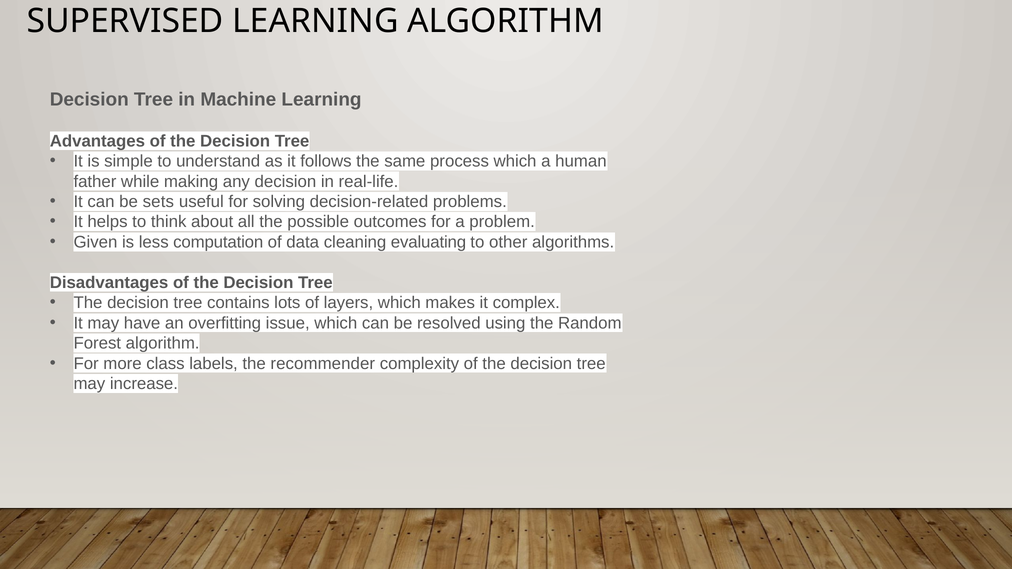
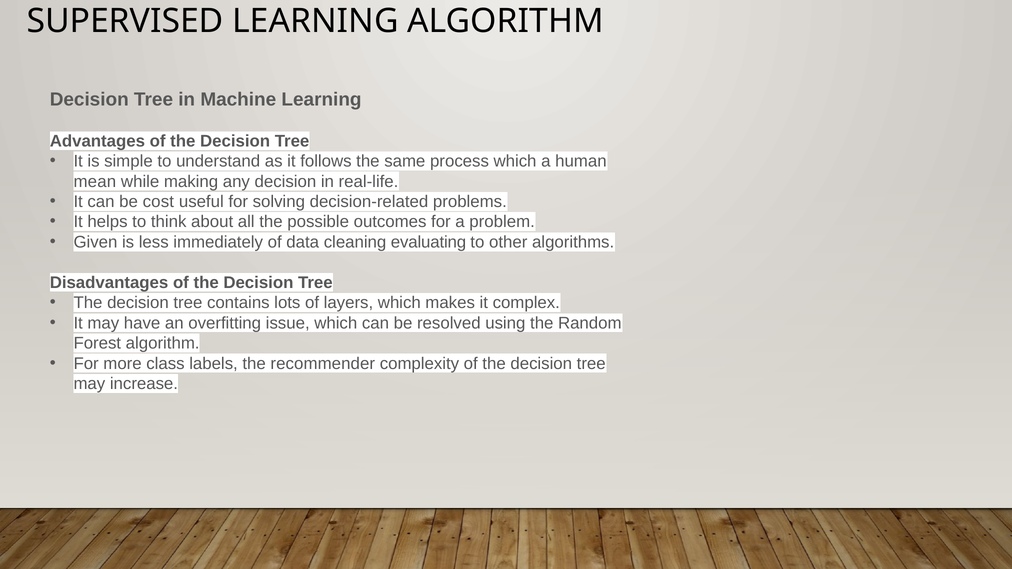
father: father -> mean
sets: sets -> cost
computation: computation -> immediately
